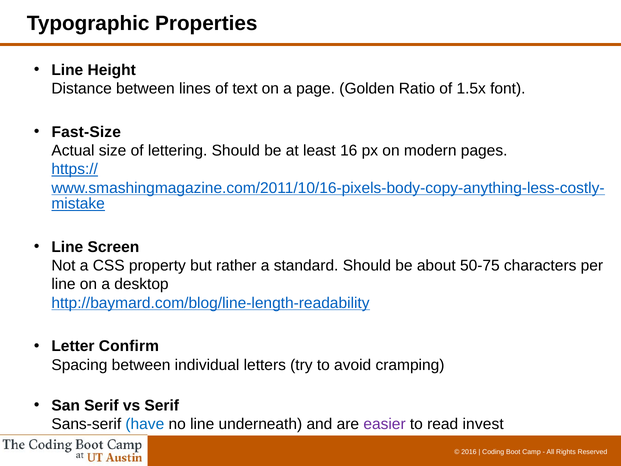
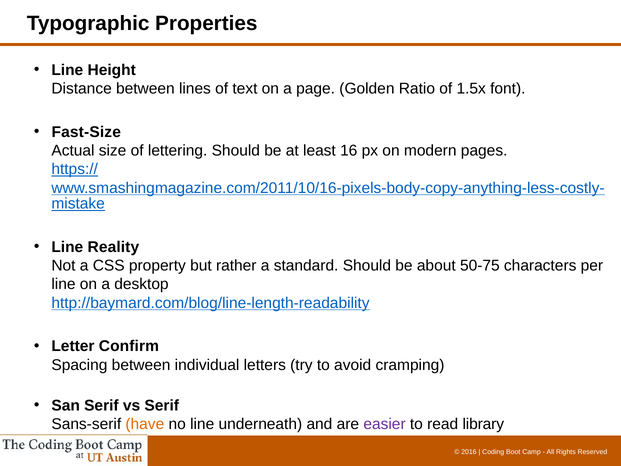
Screen: Screen -> Reality
have colour: blue -> orange
invest: invest -> library
